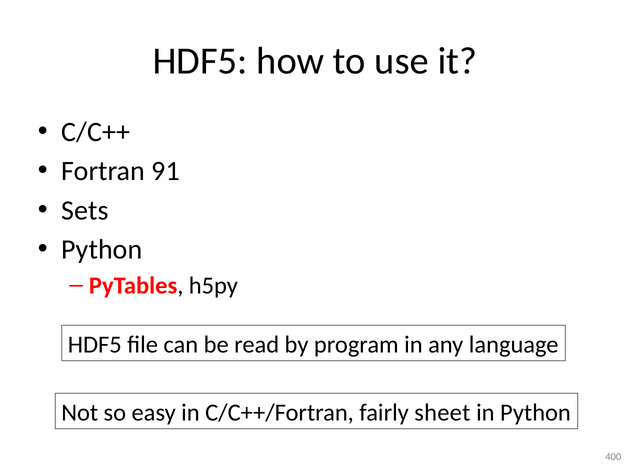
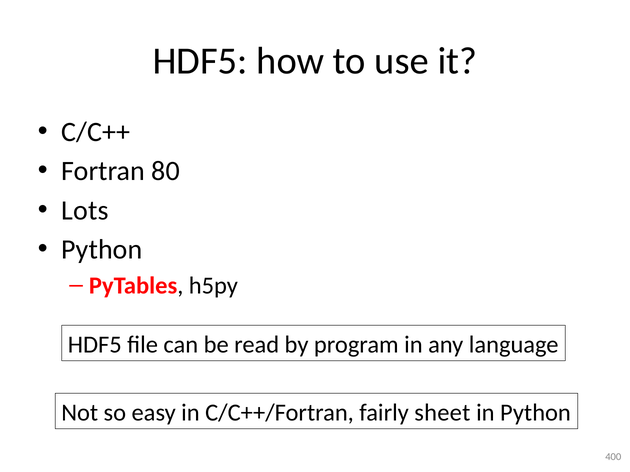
91: 91 -> 80
Sets: Sets -> Lots
